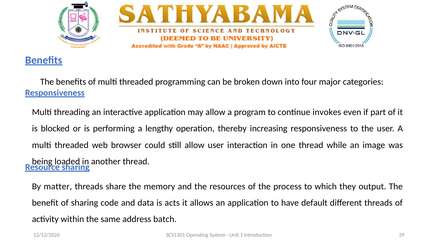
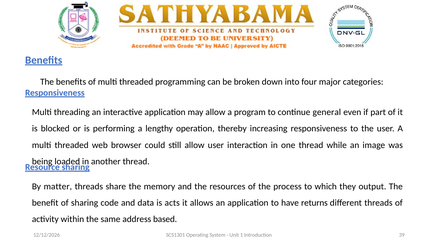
invokes: invokes -> general
default: default -> returns
batch: batch -> based
